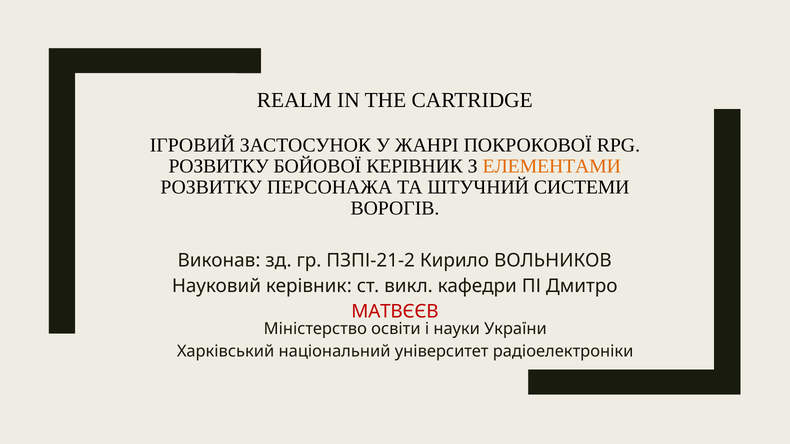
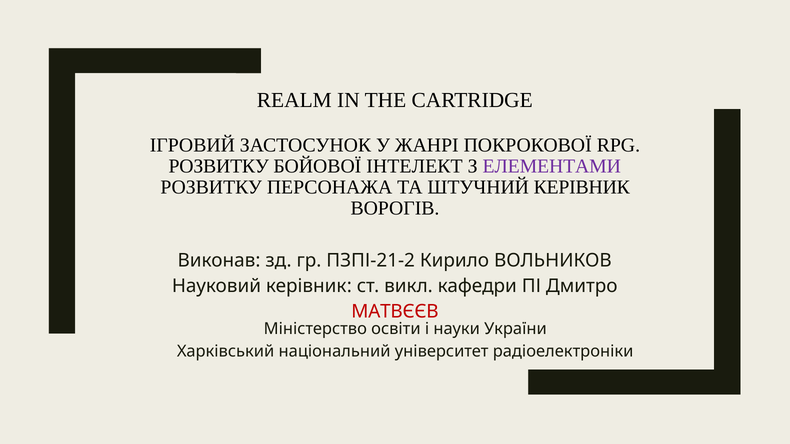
БОЙОВОЇ КЕРІВНИК: КЕРІВНИК -> ІНТЕЛЕКТ
ЕЛЕМЕНТАМИ colour: orange -> purple
ШТУЧНИЙ СИСТЕМИ: СИСТЕМИ -> КЕРІВНИК
